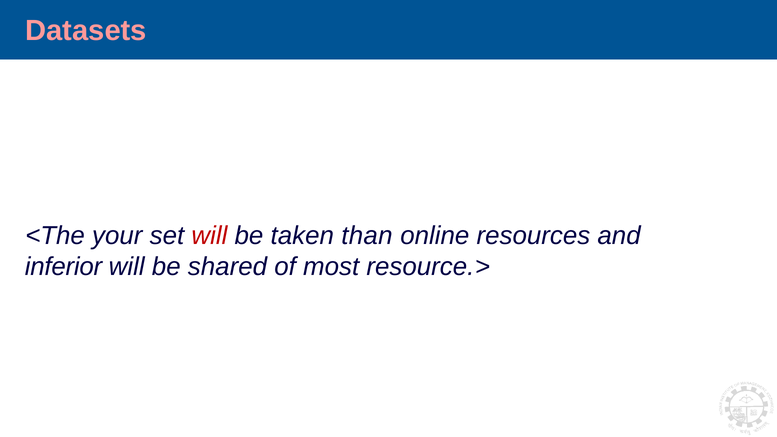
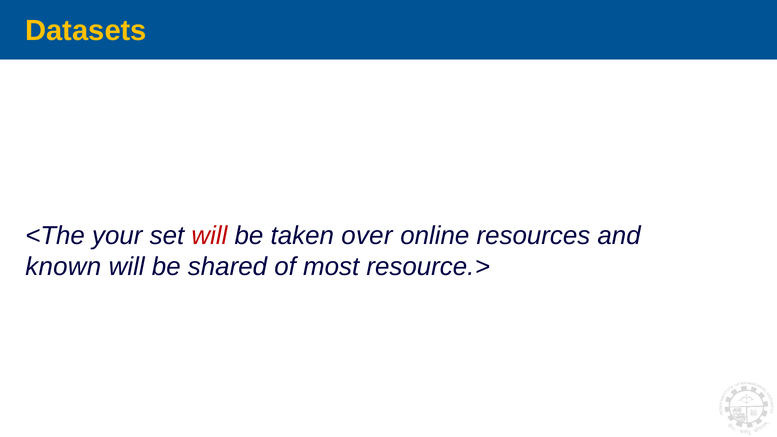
Datasets colour: pink -> yellow
than: than -> over
inferior: inferior -> known
